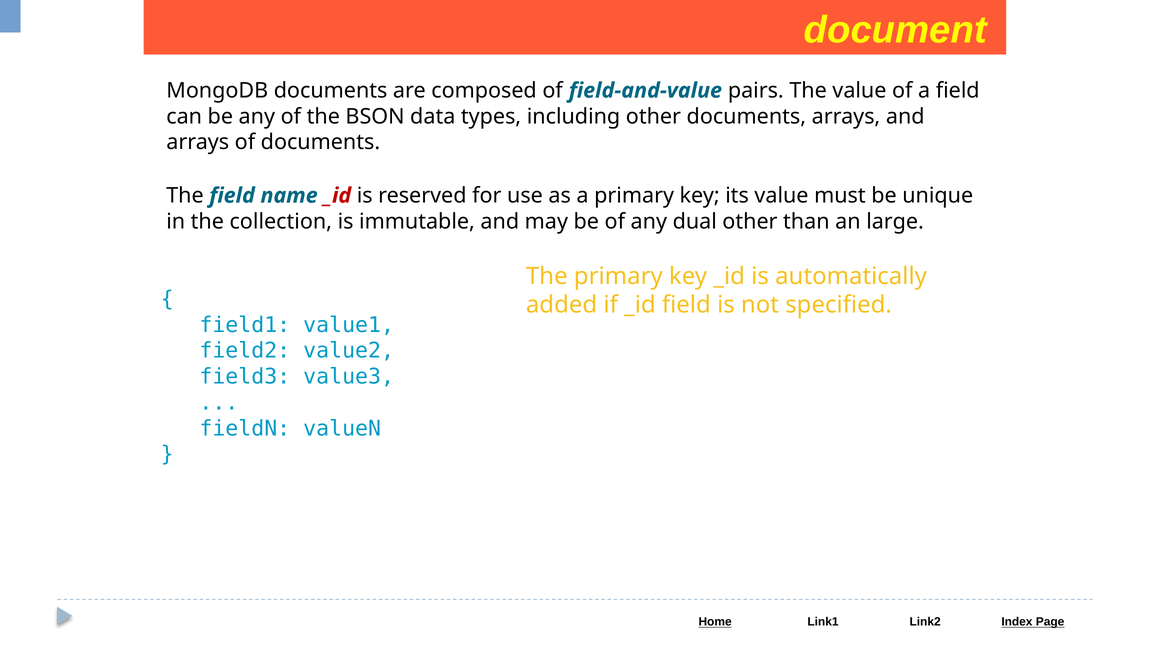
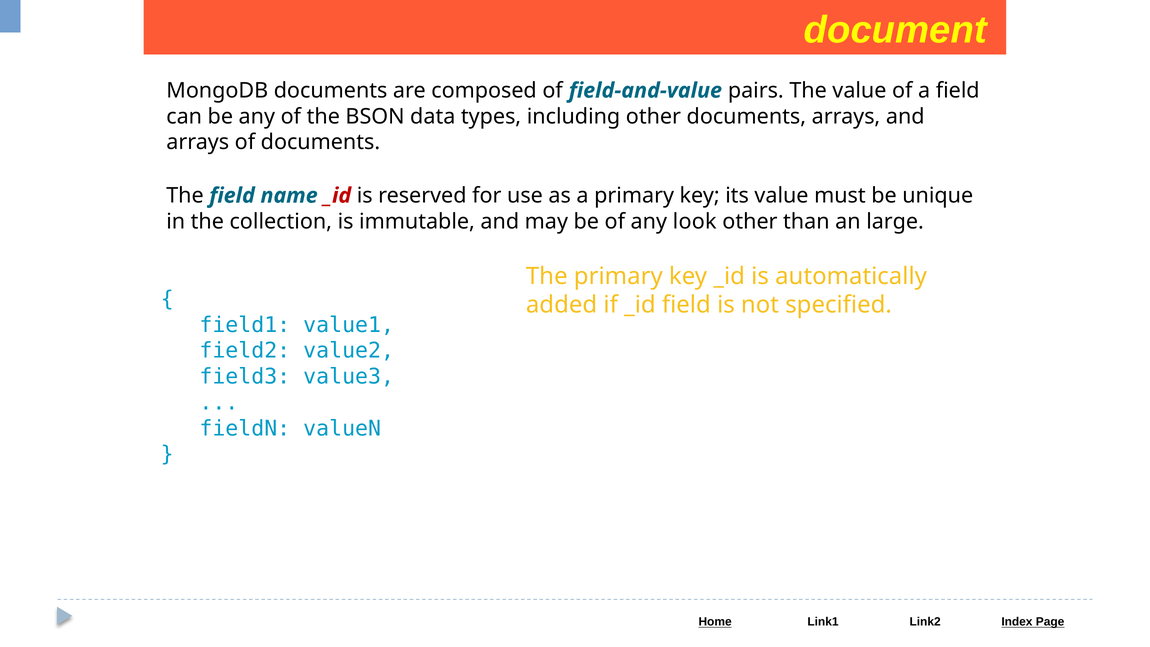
dual: dual -> look
